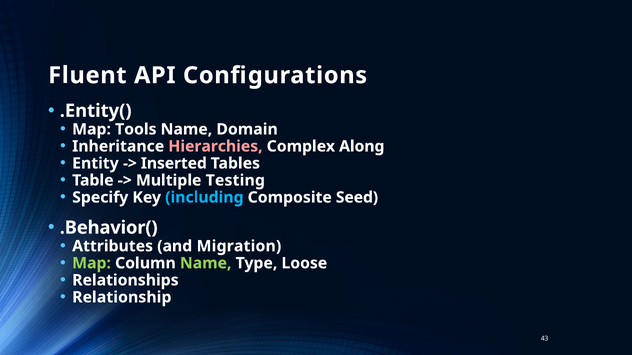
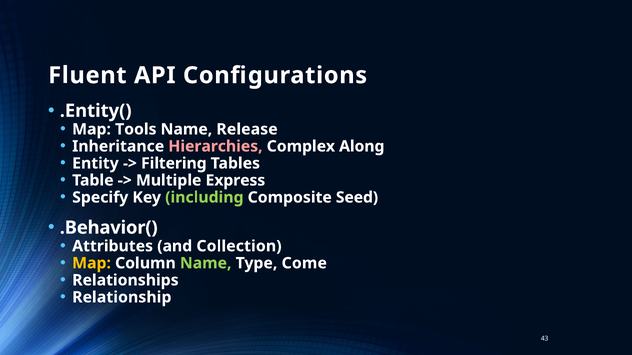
Domain: Domain -> Release
Inserted: Inserted -> Filtering
Testing: Testing -> Express
including colour: light blue -> light green
Migration: Migration -> Collection
Map at (92, 264) colour: light green -> yellow
Loose: Loose -> Come
